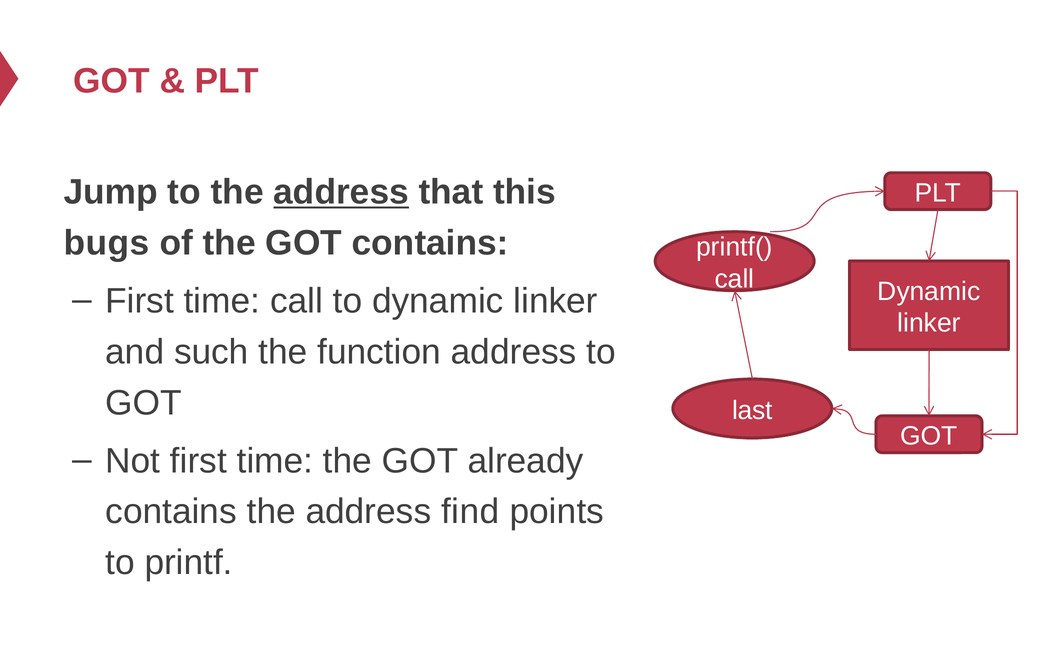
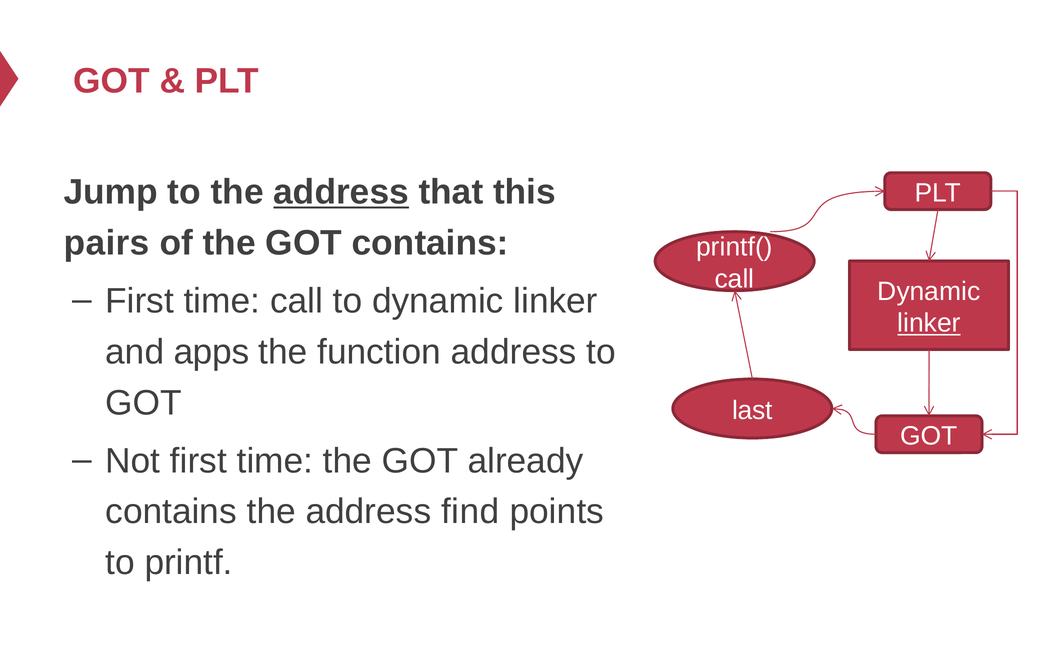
bugs: bugs -> pairs
linker at (929, 323) underline: none -> present
such: such -> apps
